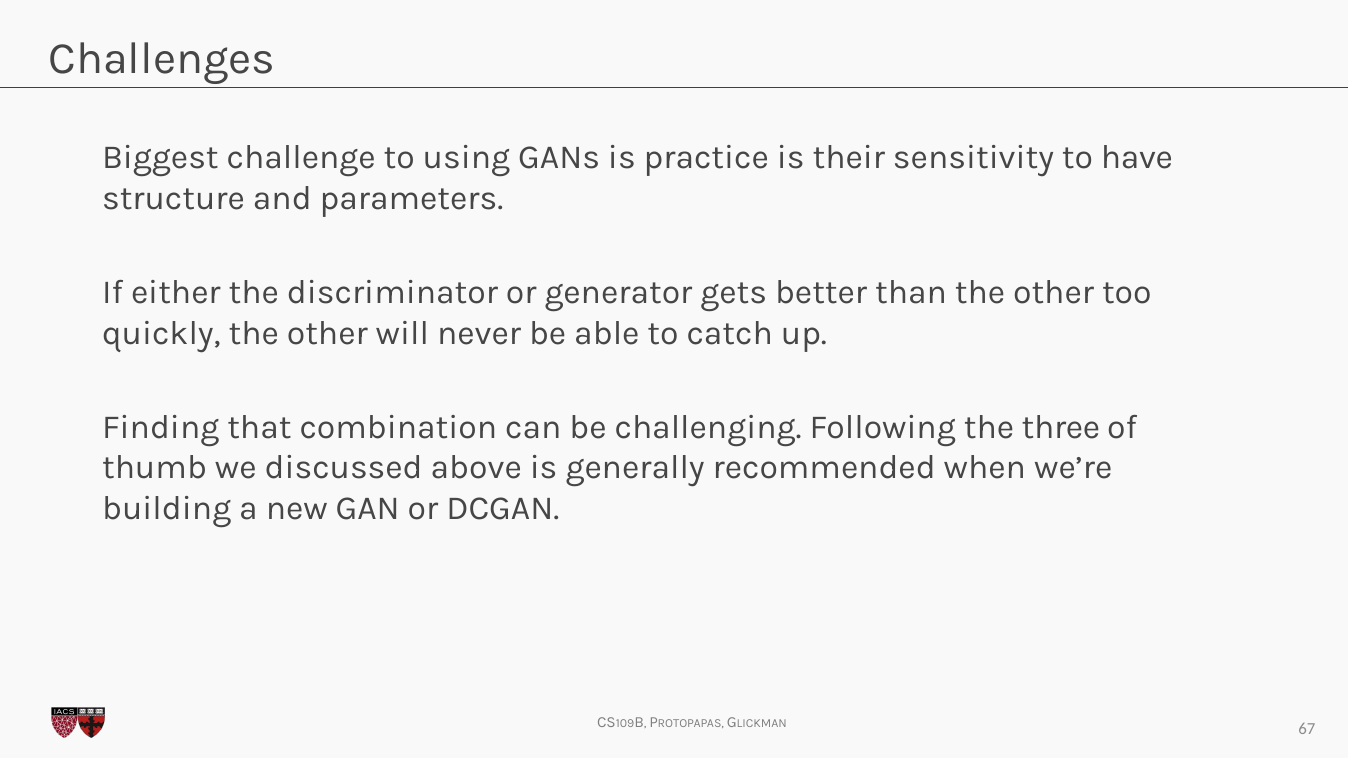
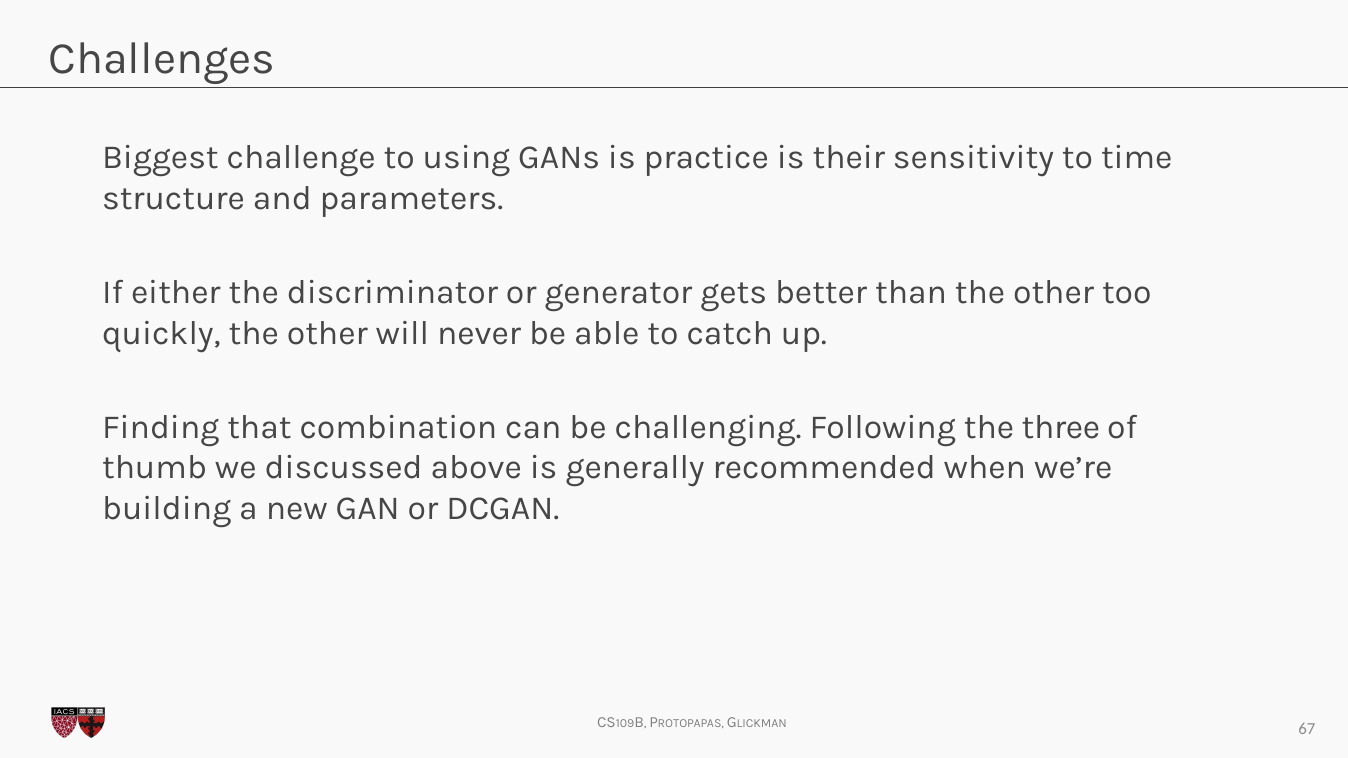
have: have -> time
